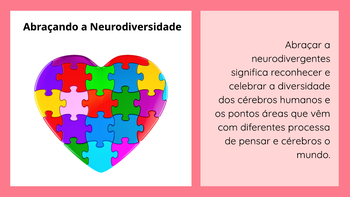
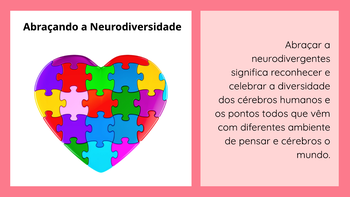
áreas: áreas -> todos
processa: processa -> ambiente
